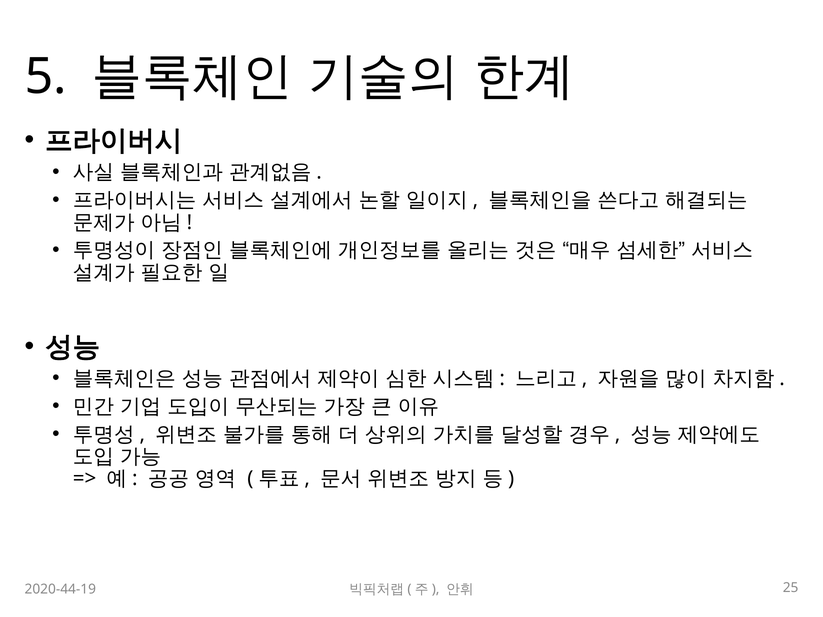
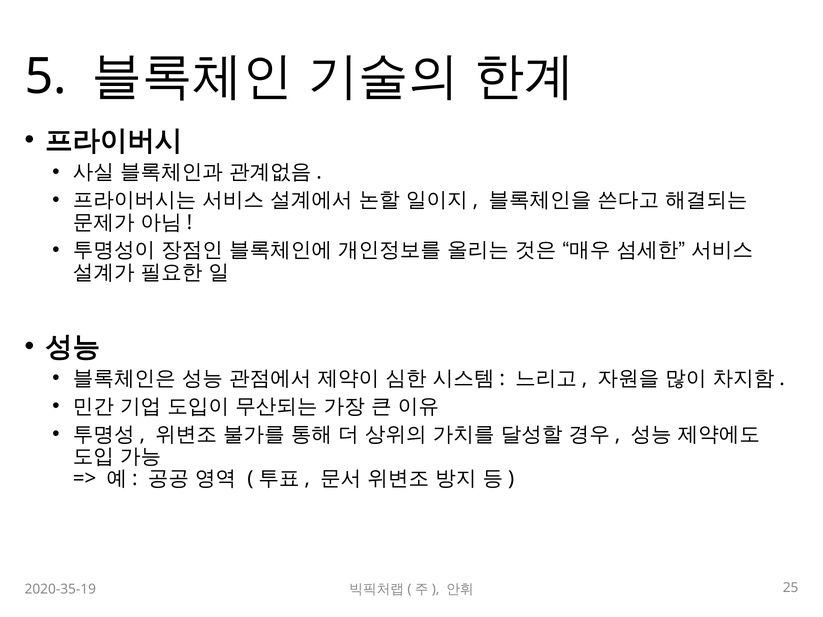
2020-44-19: 2020-44-19 -> 2020-35-19
